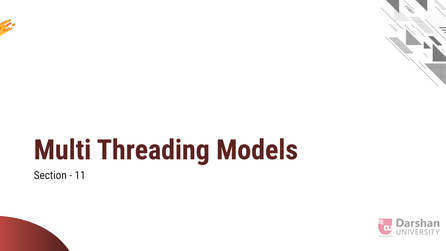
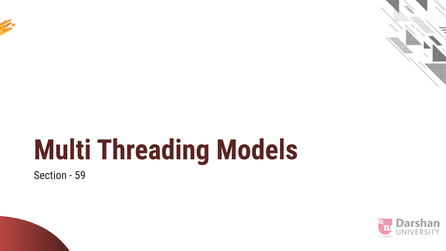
11: 11 -> 59
